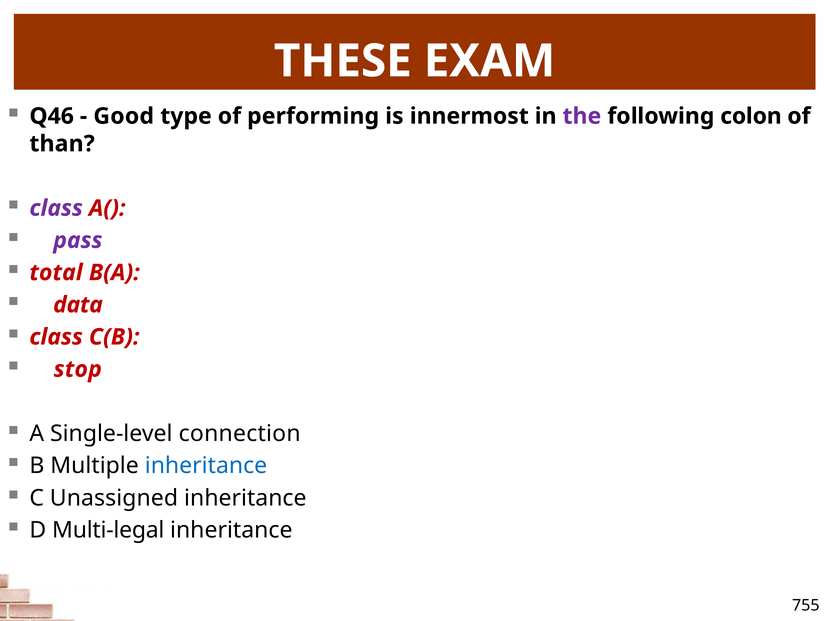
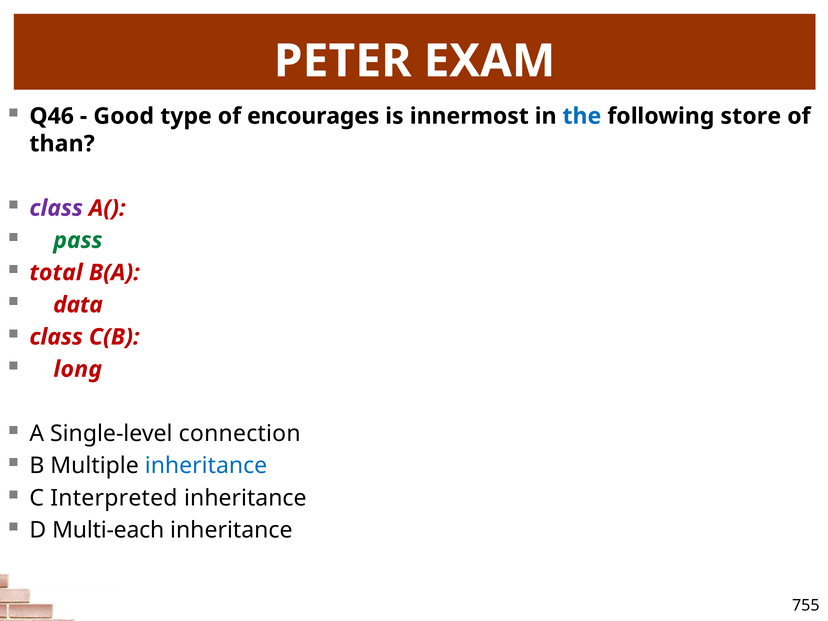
THESE: THESE -> PETER
performing: performing -> encourages
the colour: purple -> blue
colon: colon -> store
pass colour: purple -> green
stop: stop -> long
Unassigned: Unassigned -> Interpreted
Multi-legal: Multi-legal -> Multi-each
